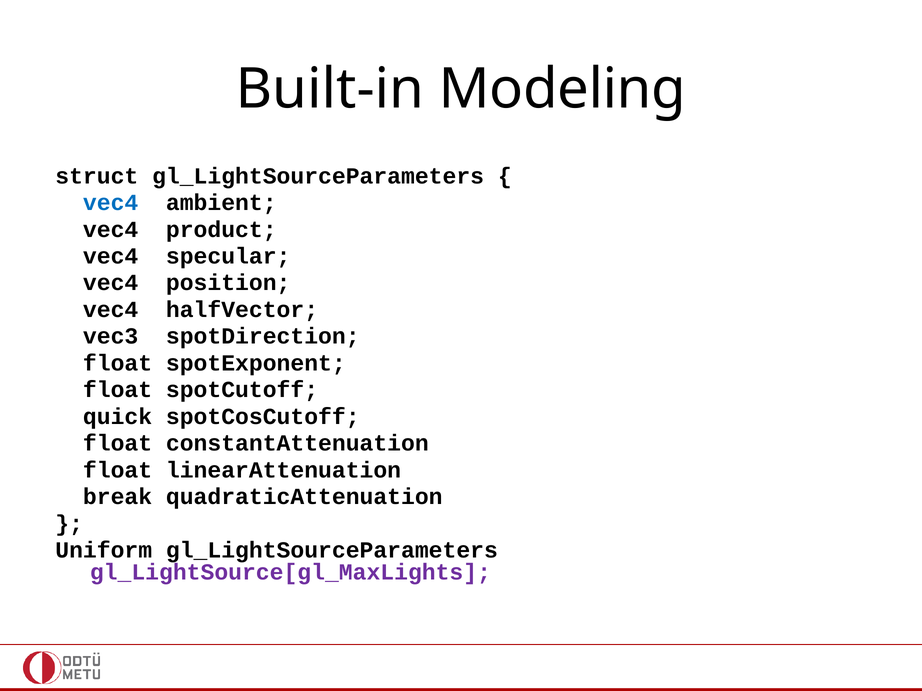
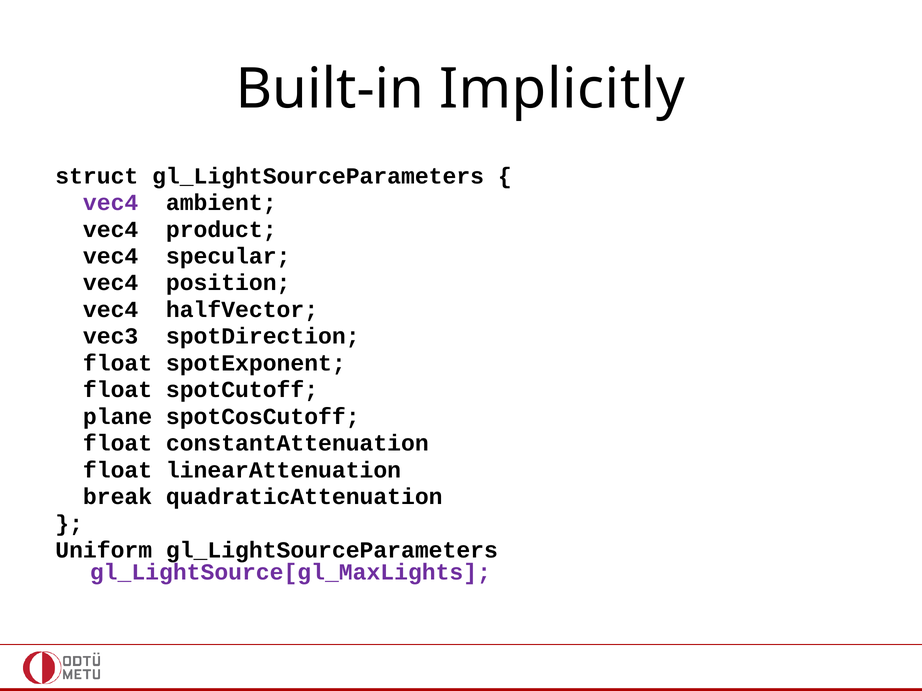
Modeling: Modeling -> Implicitly
vec4 at (111, 203) colour: blue -> purple
quick: quick -> plane
